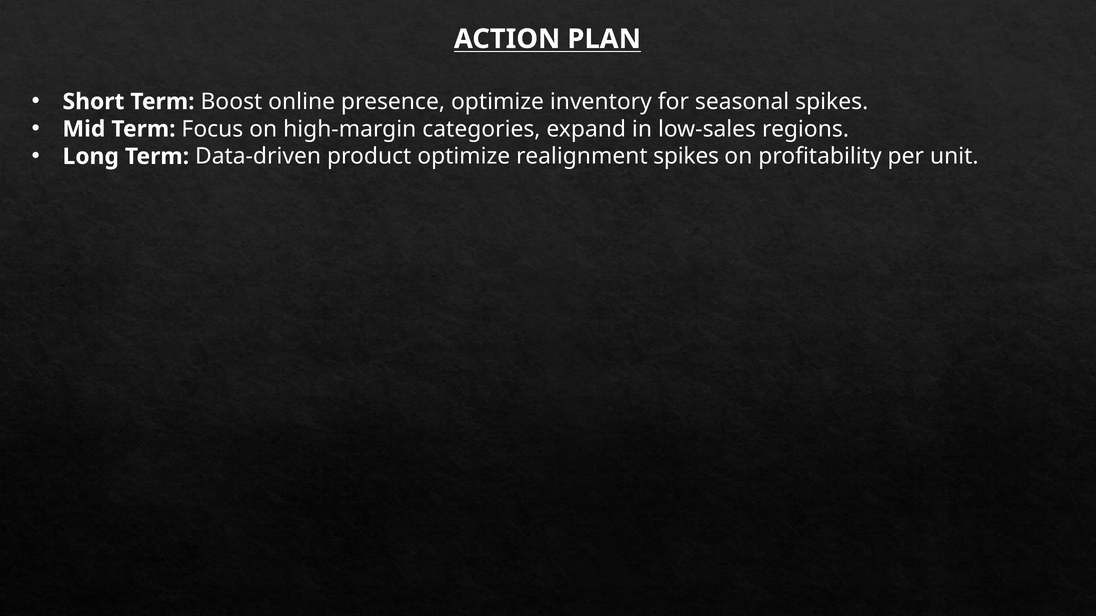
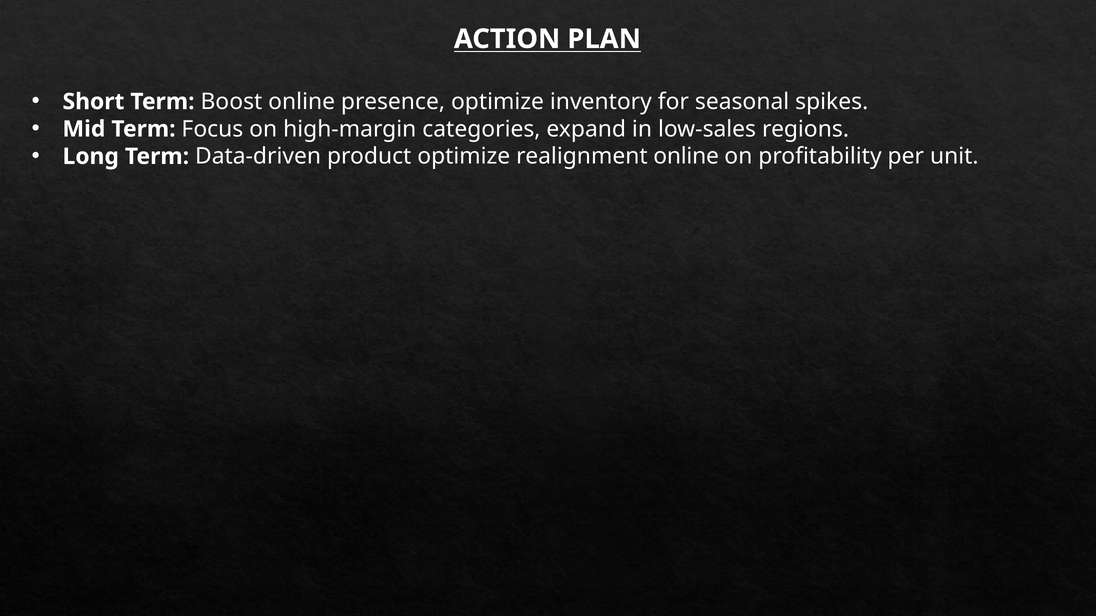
realignment spikes: spikes -> online
